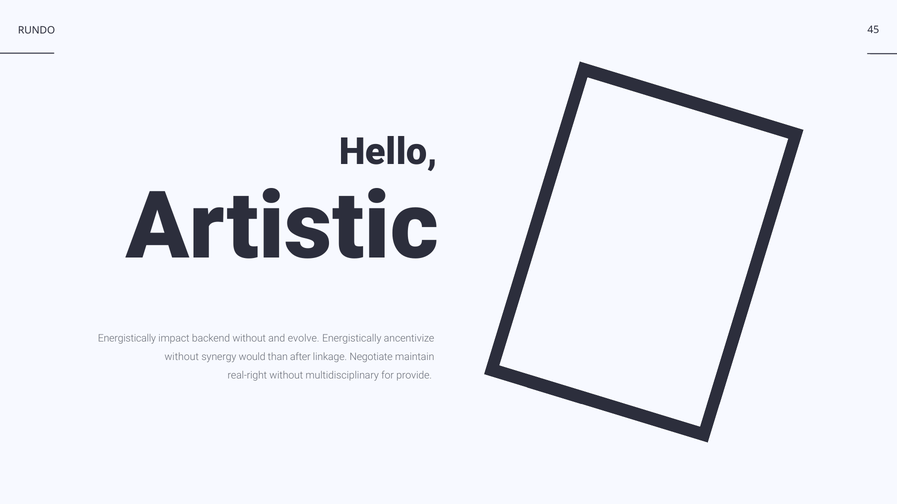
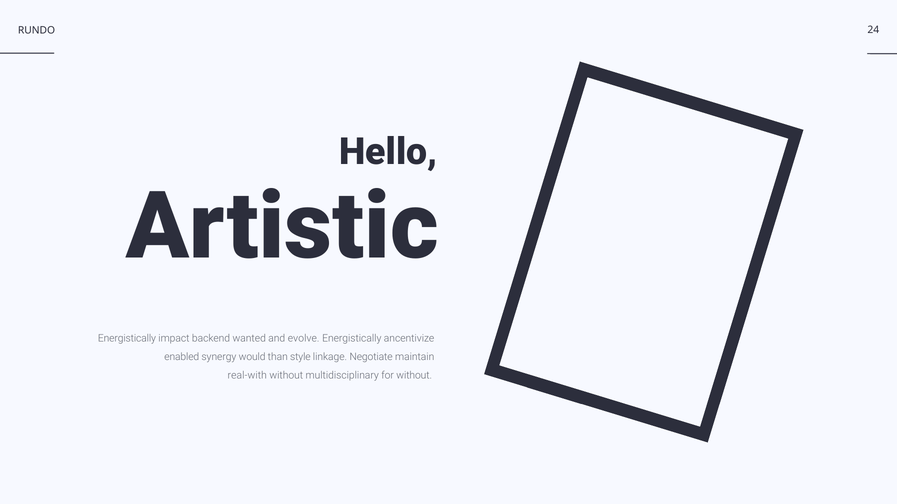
45: 45 -> 24
backend without: without -> wanted
without at (182, 357): without -> enabled
after: after -> style
real-right: real-right -> real-with
for provide: provide -> without
